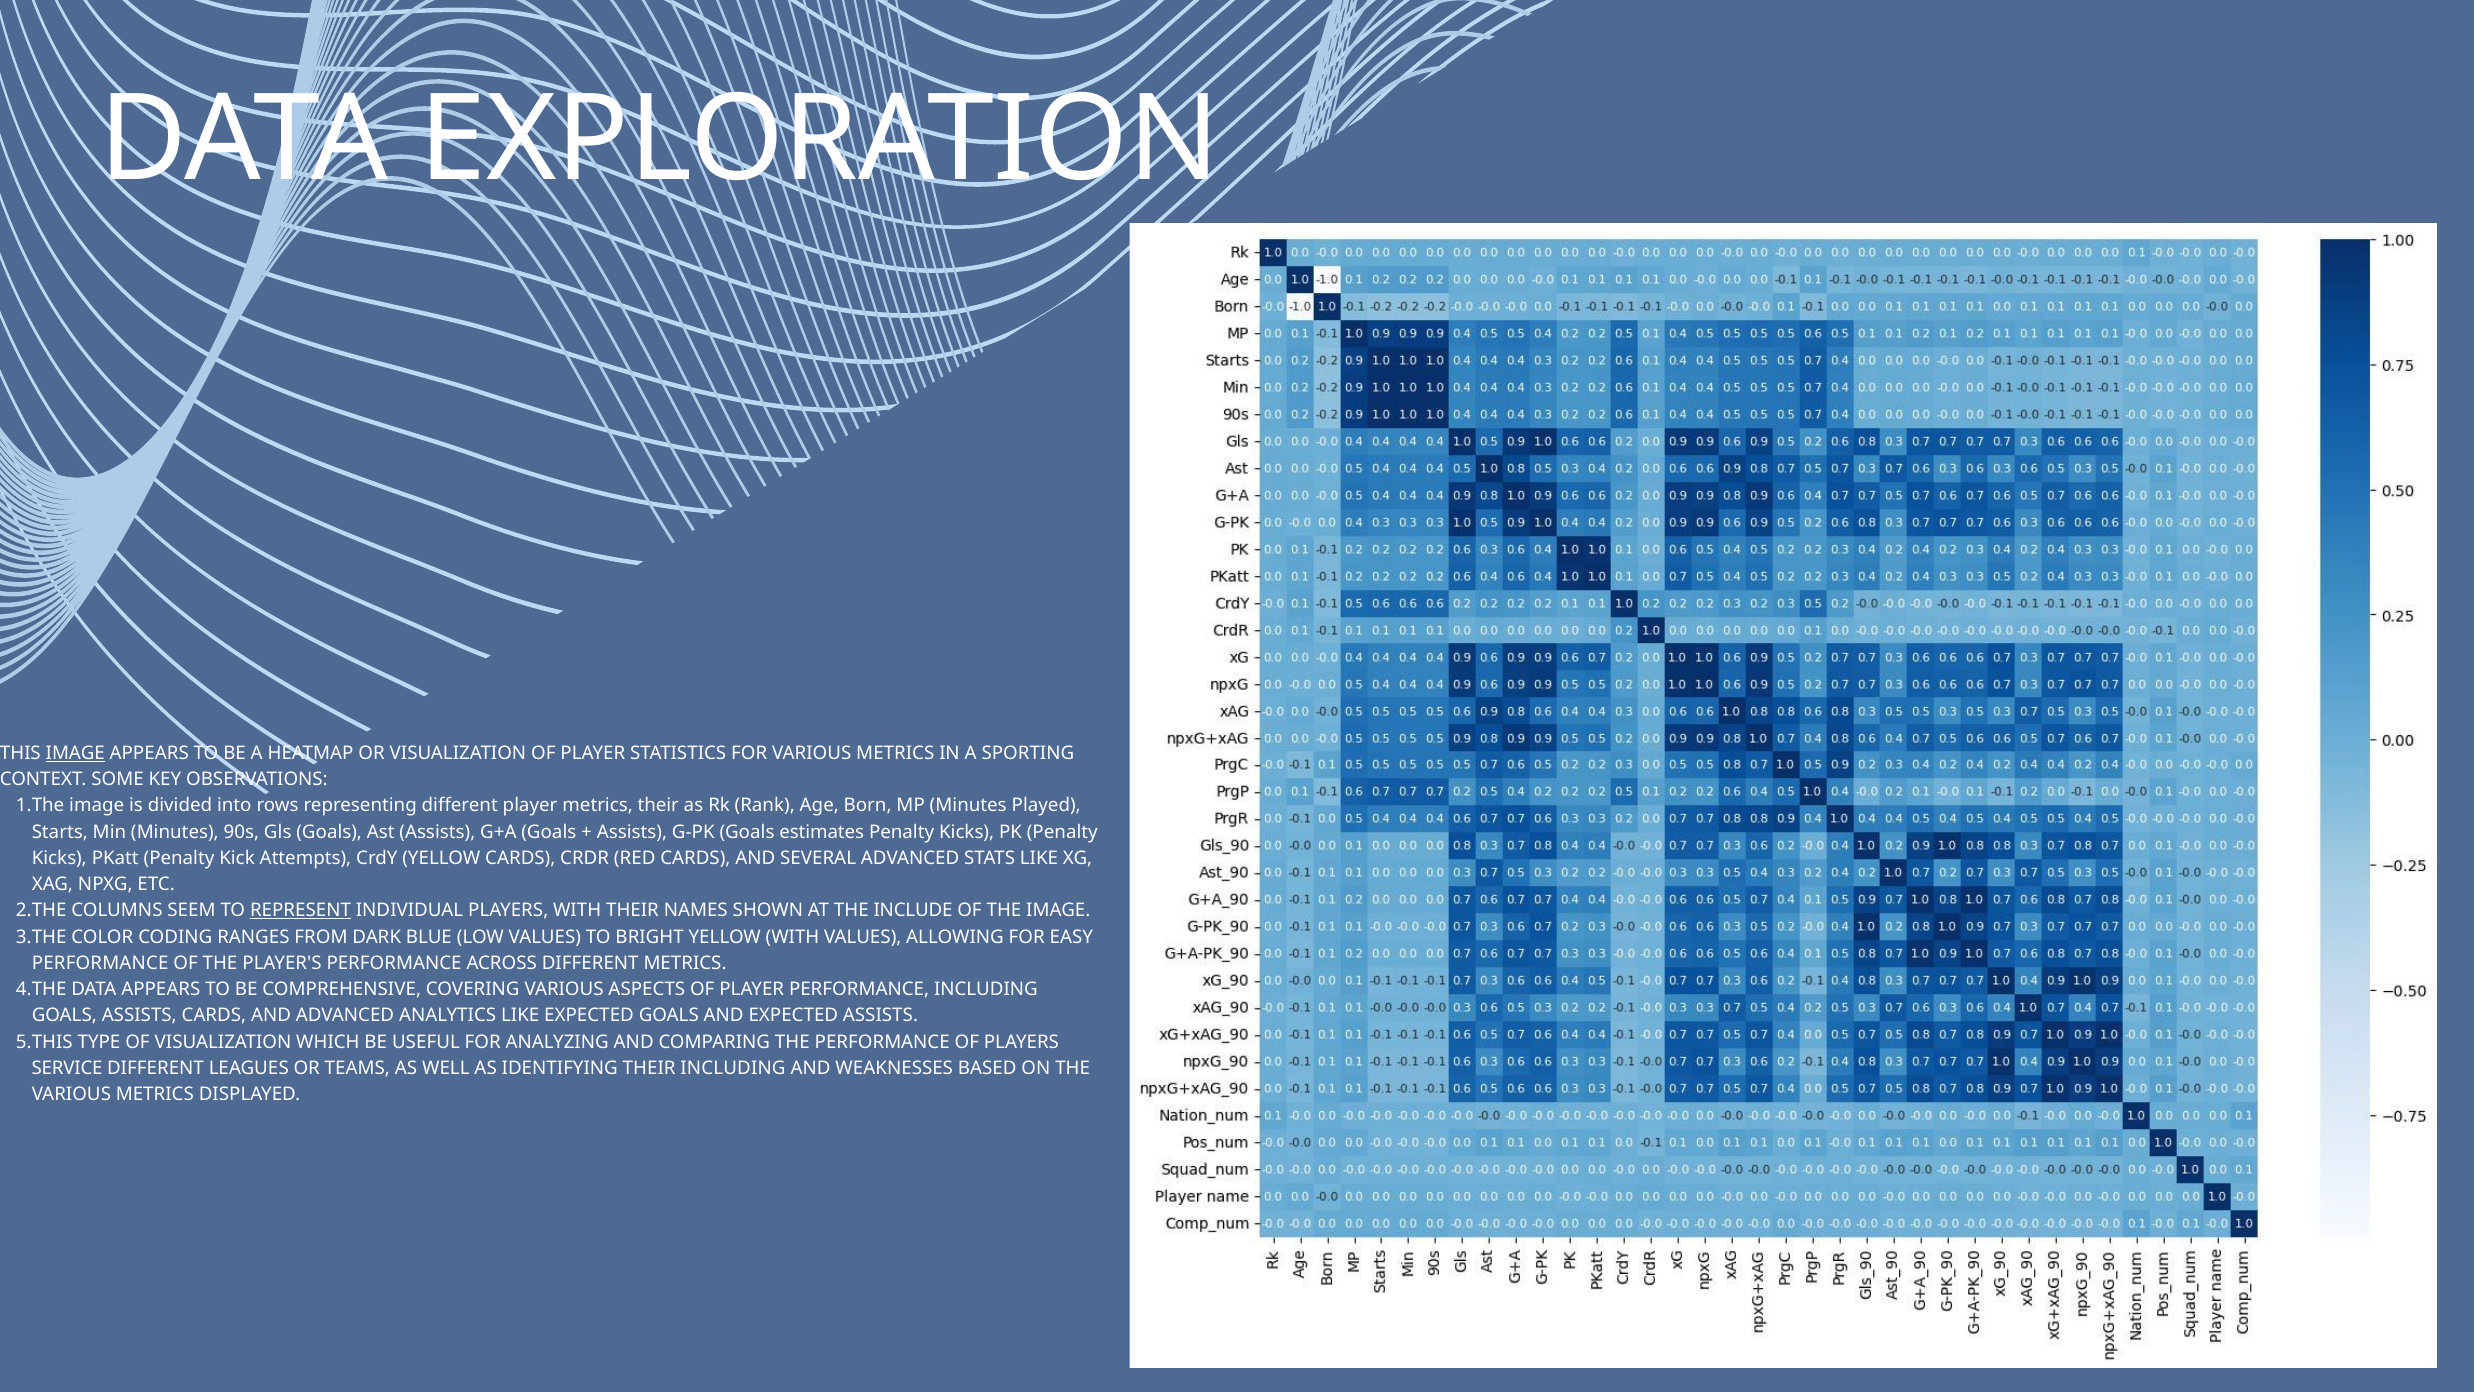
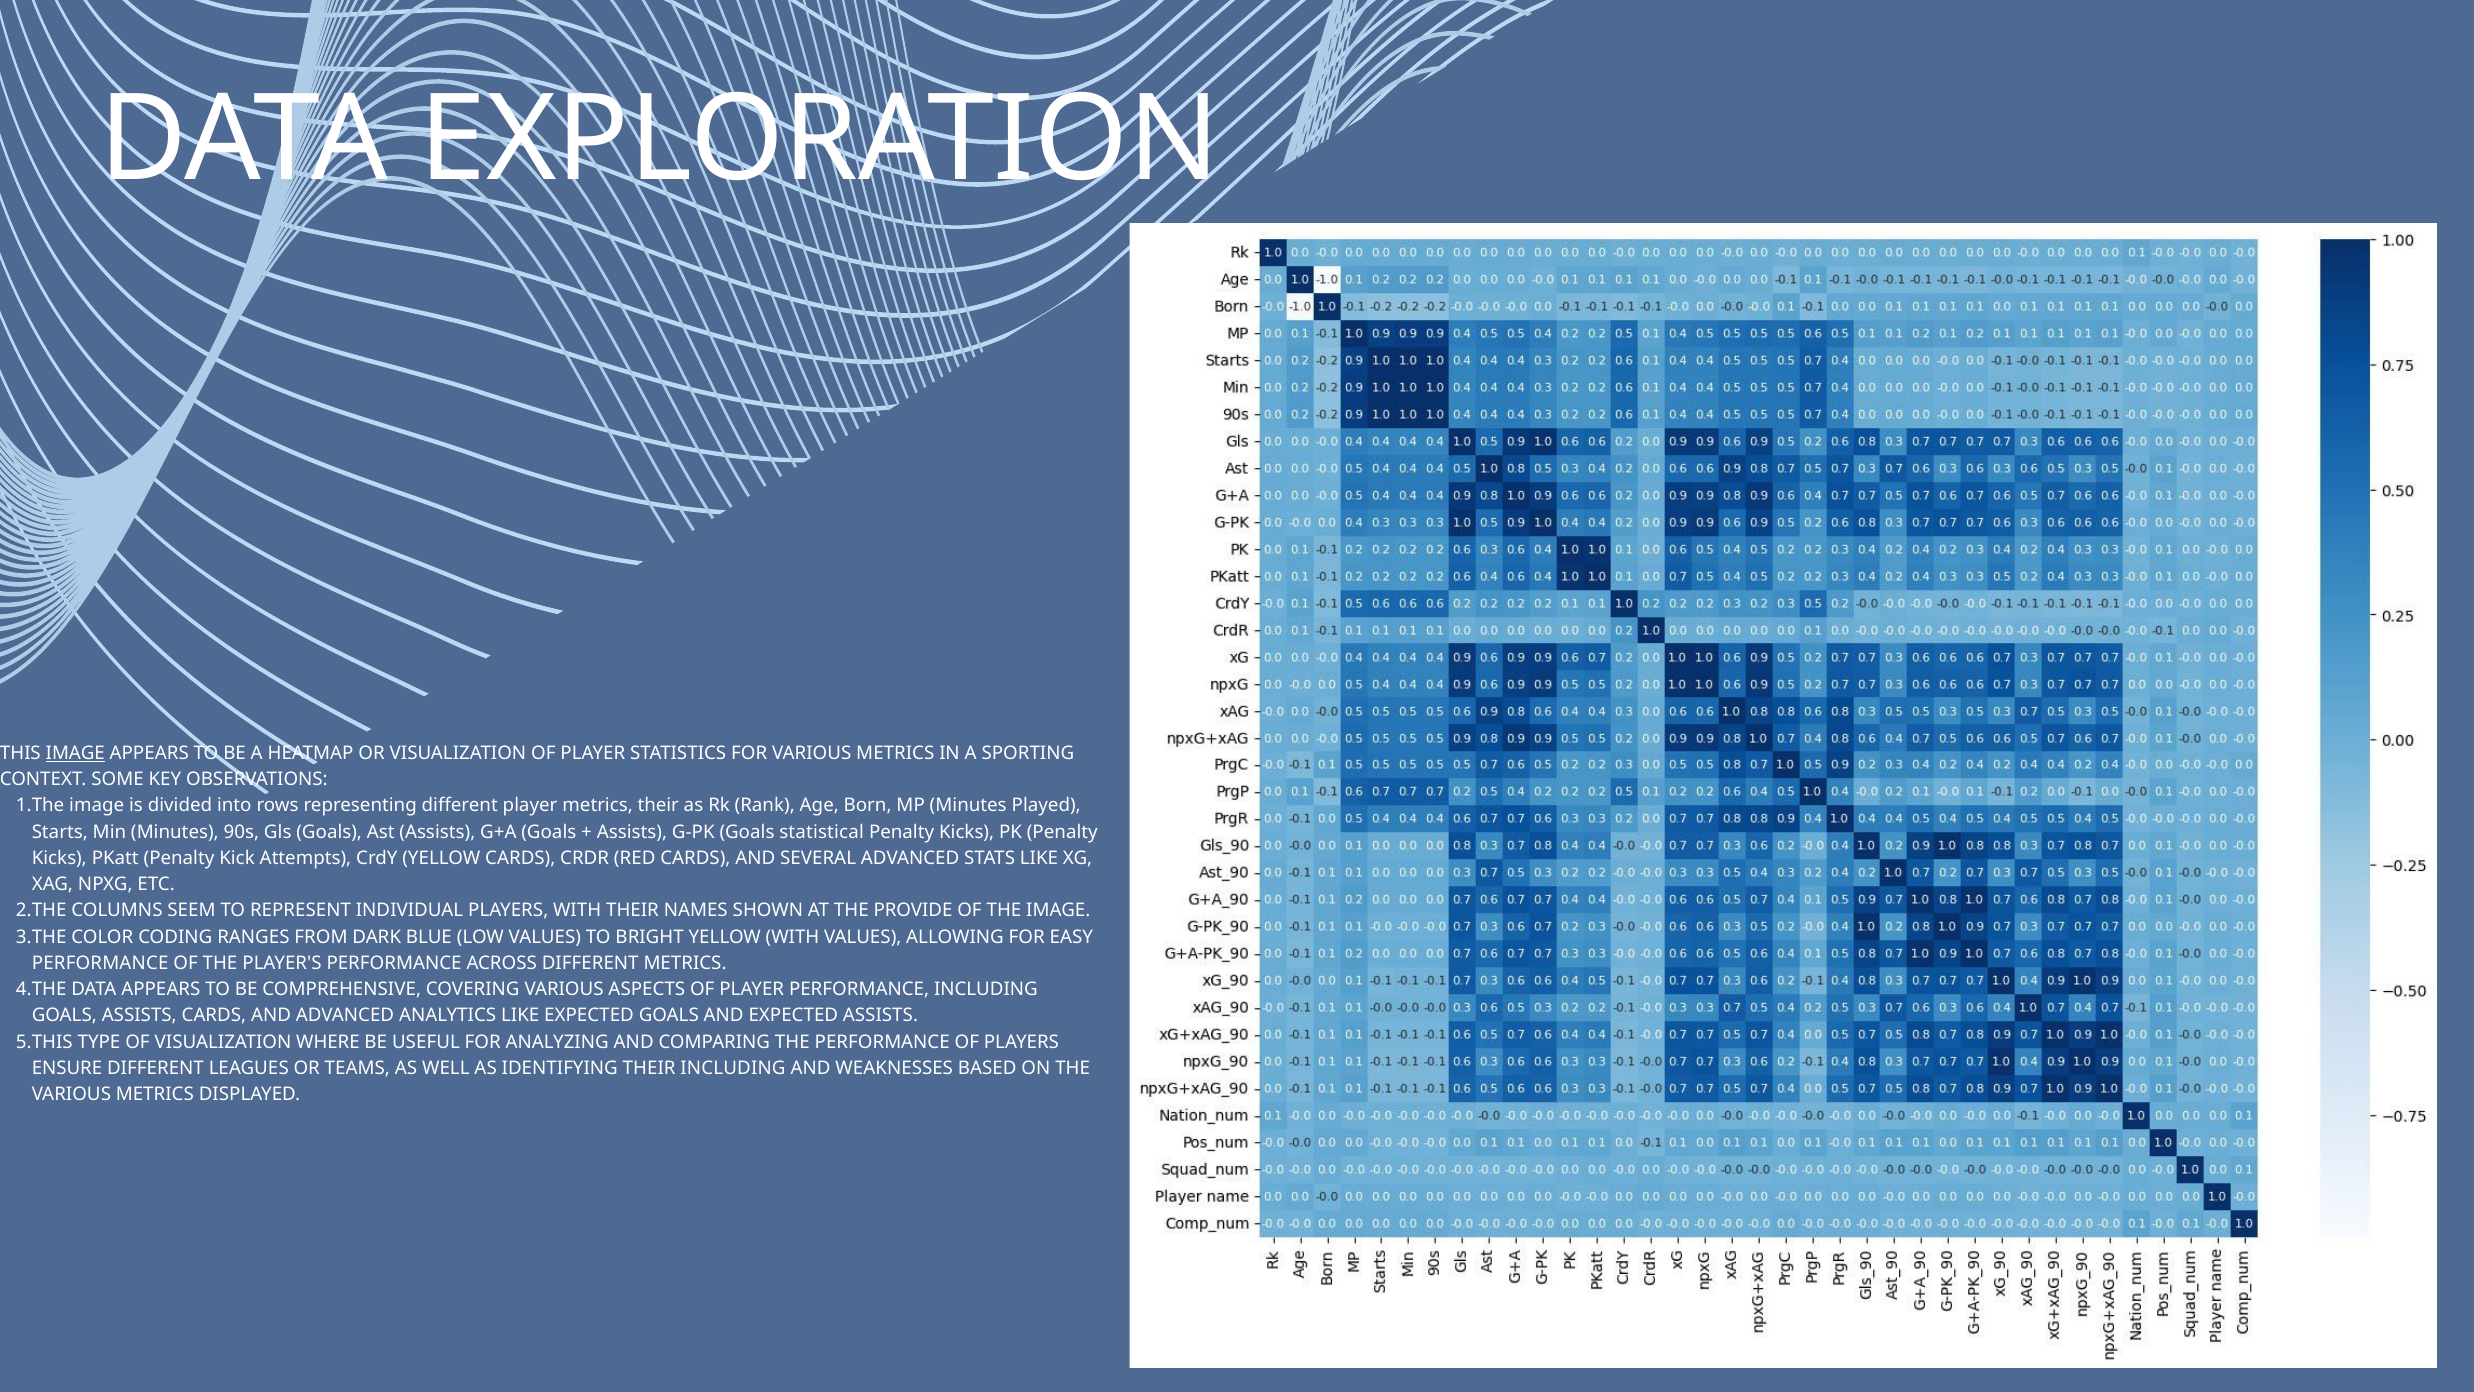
estimates: estimates -> statistical
REPRESENT underline: present -> none
INCLUDE: INCLUDE -> PROVIDE
WHICH: WHICH -> WHERE
SERVICE: SERVICE -> ENSURE
